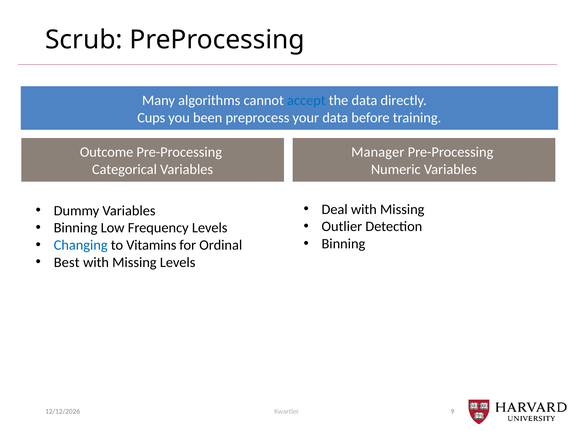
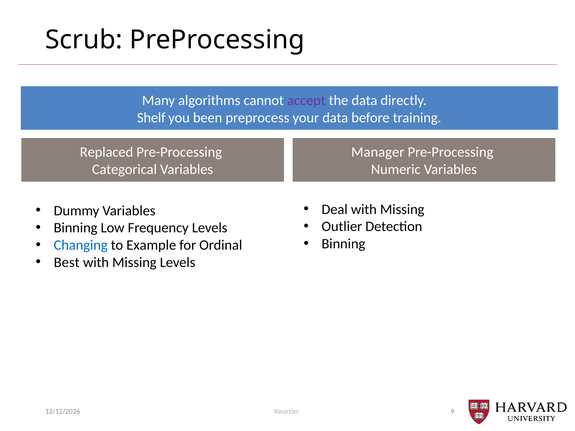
accept colour: blue -> purple
Cups: Cups -> Shelf
Outcome: Outcome -> Replaced
Vitamins: Vitamins -> Example
